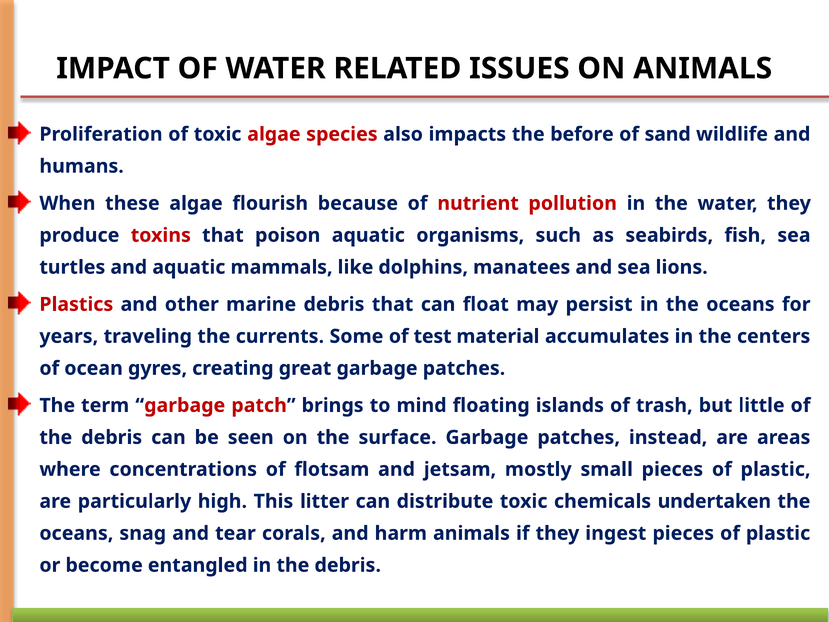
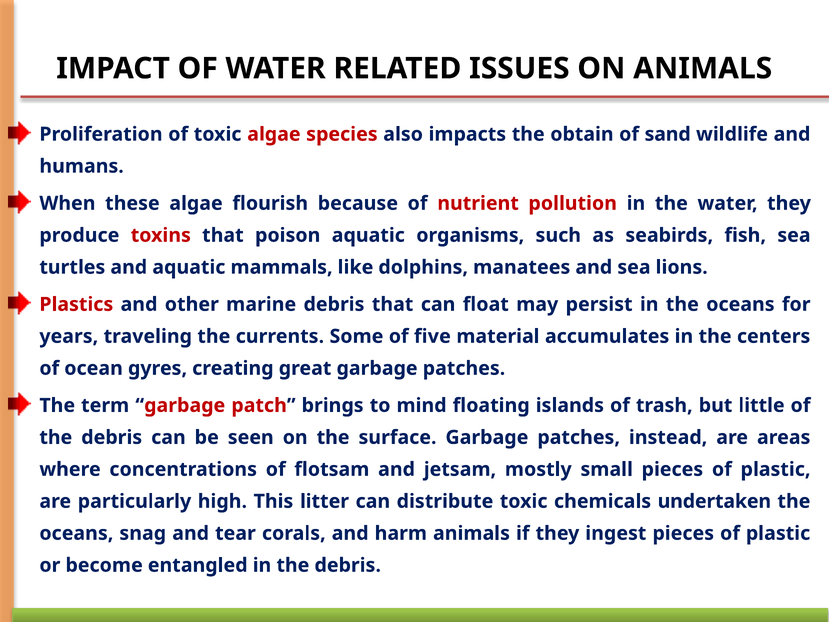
before: before -> obtain
test: test -> five
